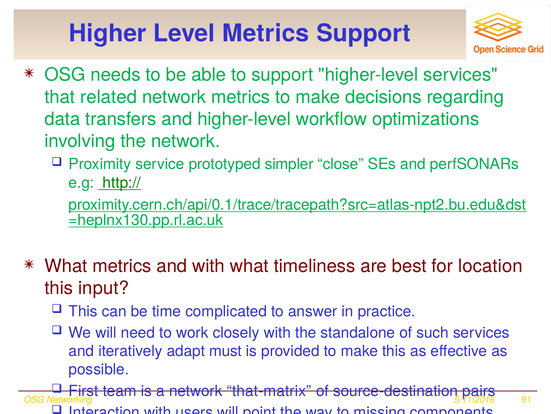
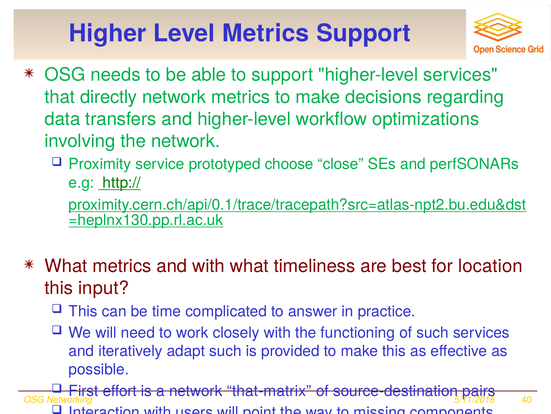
related: related -> directly
simpler: simpler -> choose
standalone: standalone -> functioning
adapt must: must -> such
team: team -> effort
91: 91 -> 40
